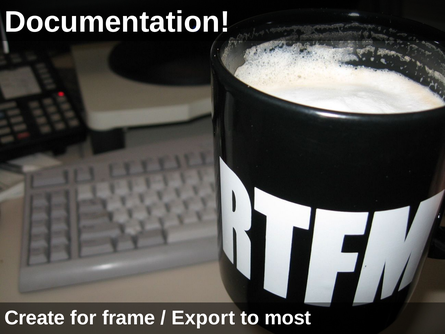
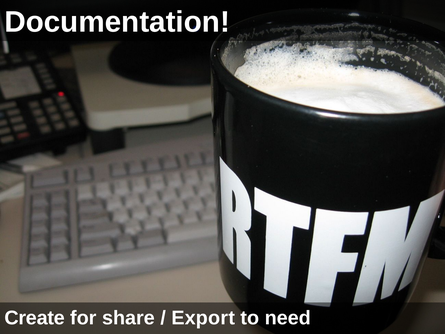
frame: frame -> share
most: most -> need
